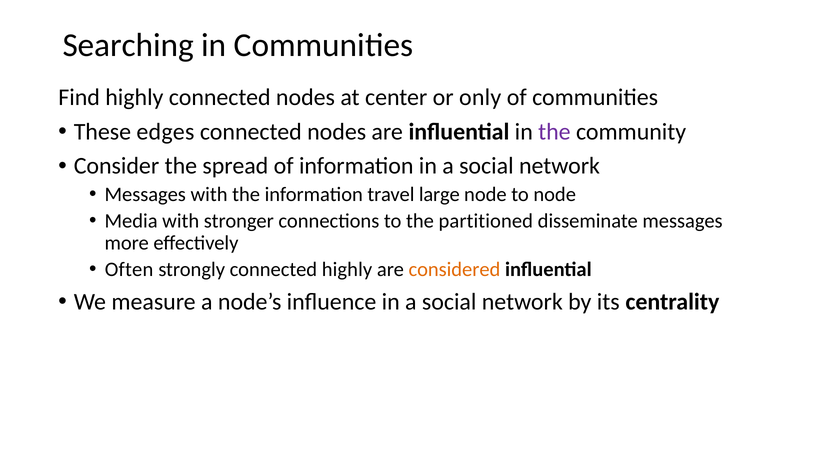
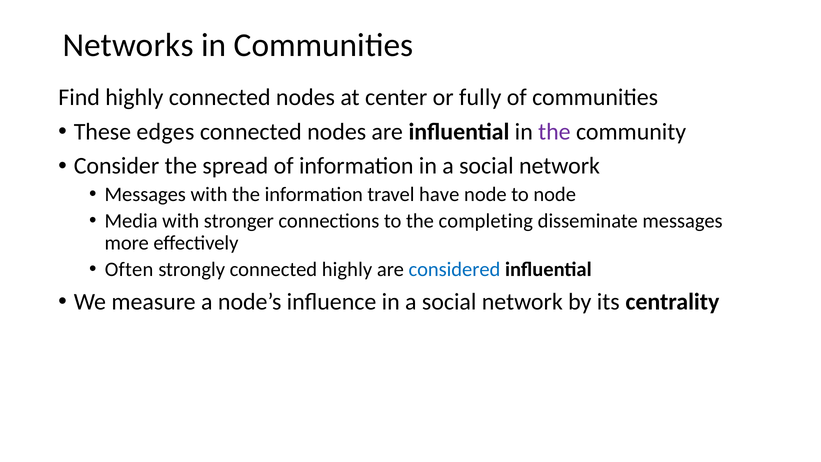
Searching: Searching -> Networks
only: only -> fully
large: large -> have
partitioned: partitioned -> completing
considered colour: orange -> blue
